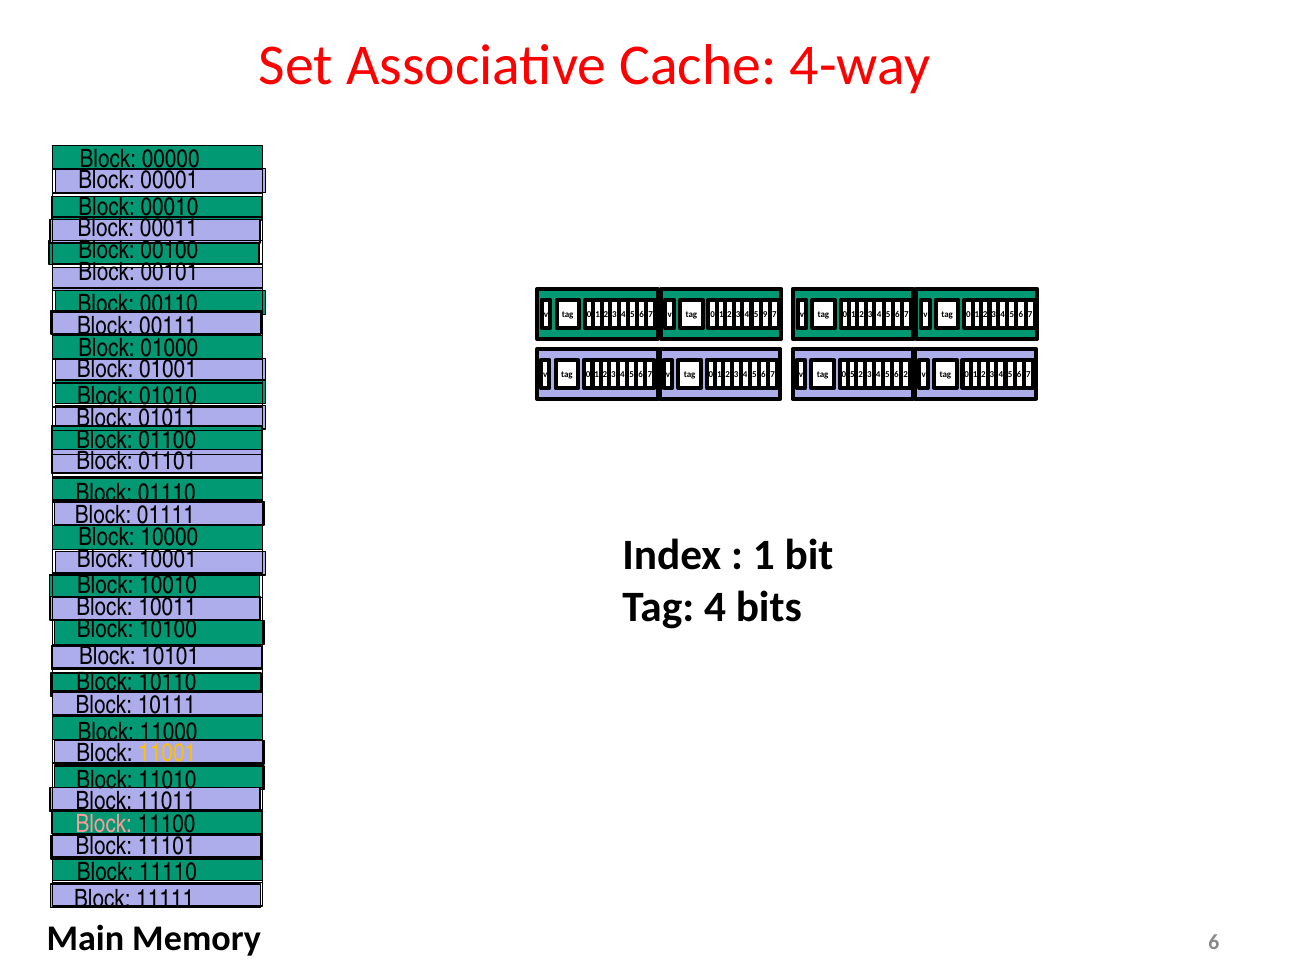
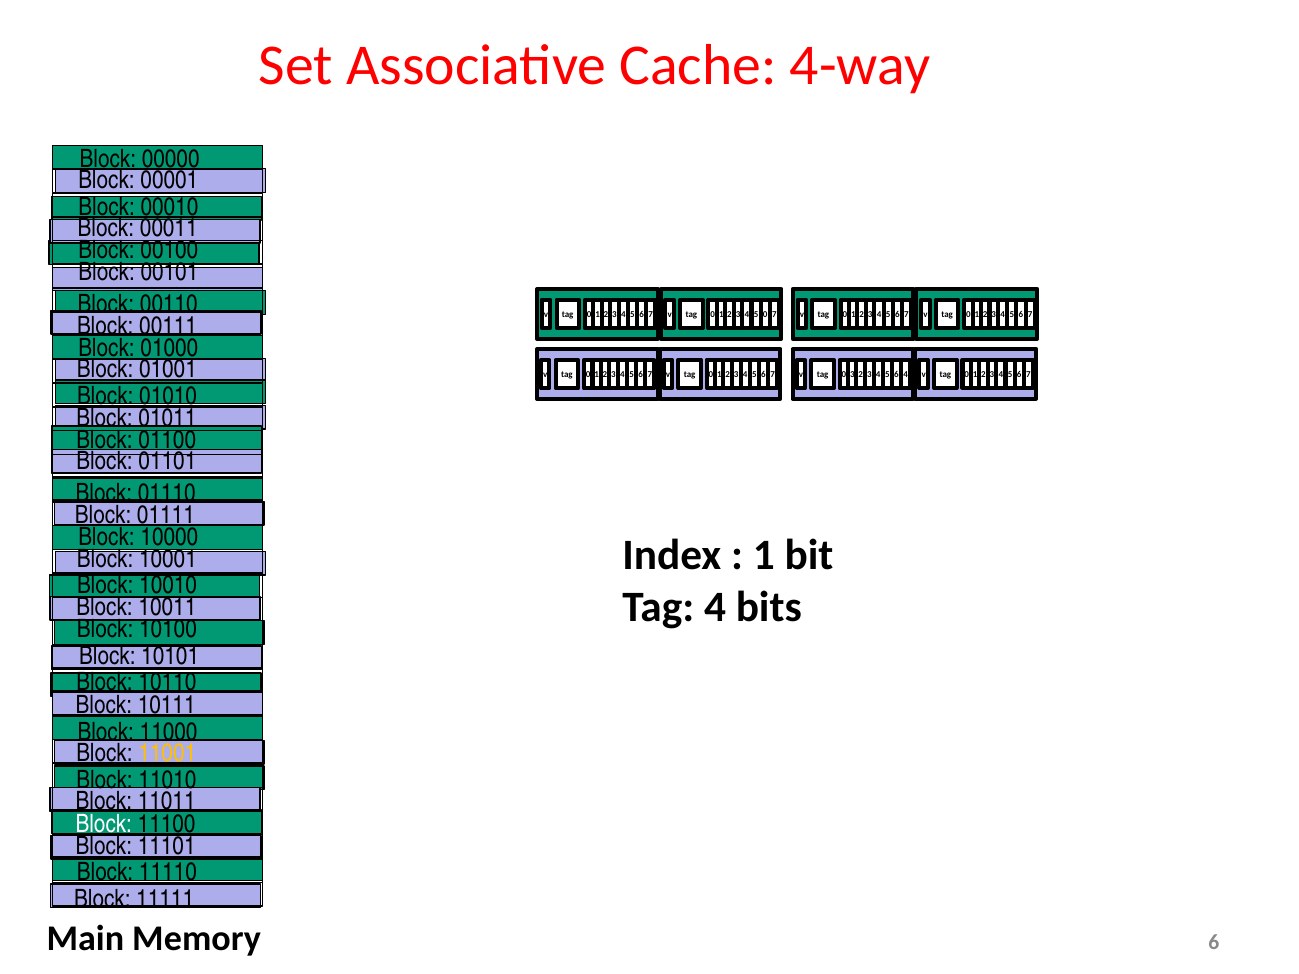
3 9: 9 -> 0
0 5: 5 -> 3
2 2: 2 -> 4
Block at (104, 824) colour: pink -> white
